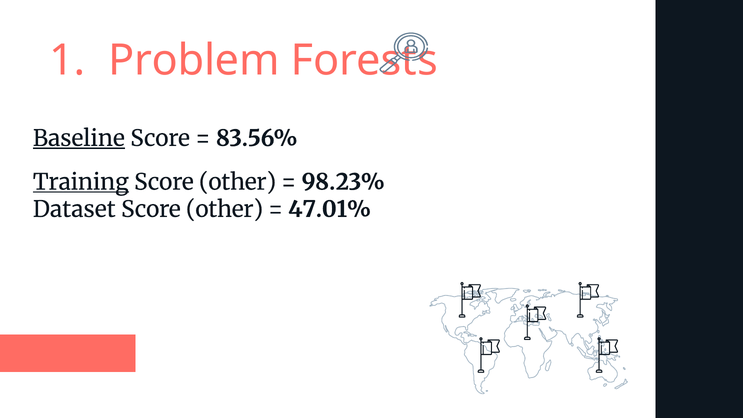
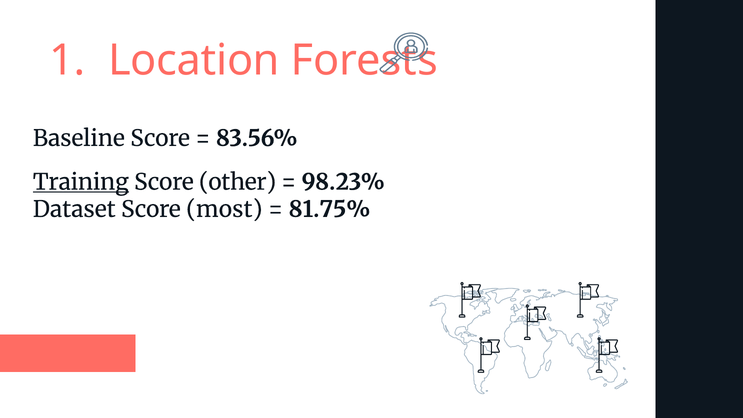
Problem: Problem -> Location
Baseline underline: present -> none
other at (224, 209): other -> most
47.01%: 47.01% -> 81.75%
